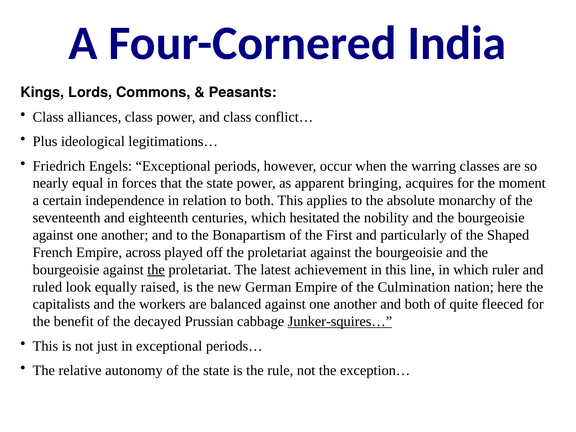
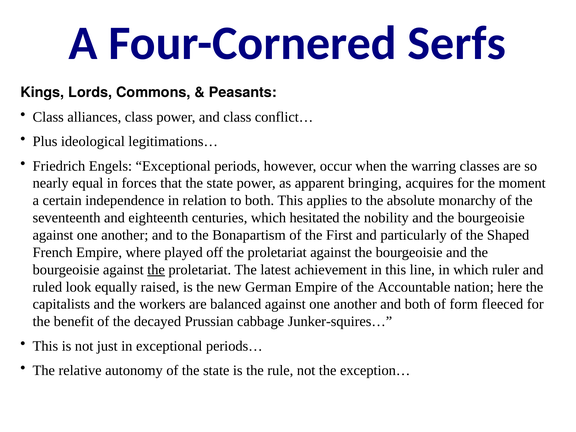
India: India -> Serfs
across: across -> where
Culmination: Culmination -> Accountable
quite: quite -> form
Junker-squires… underline: present -> none
